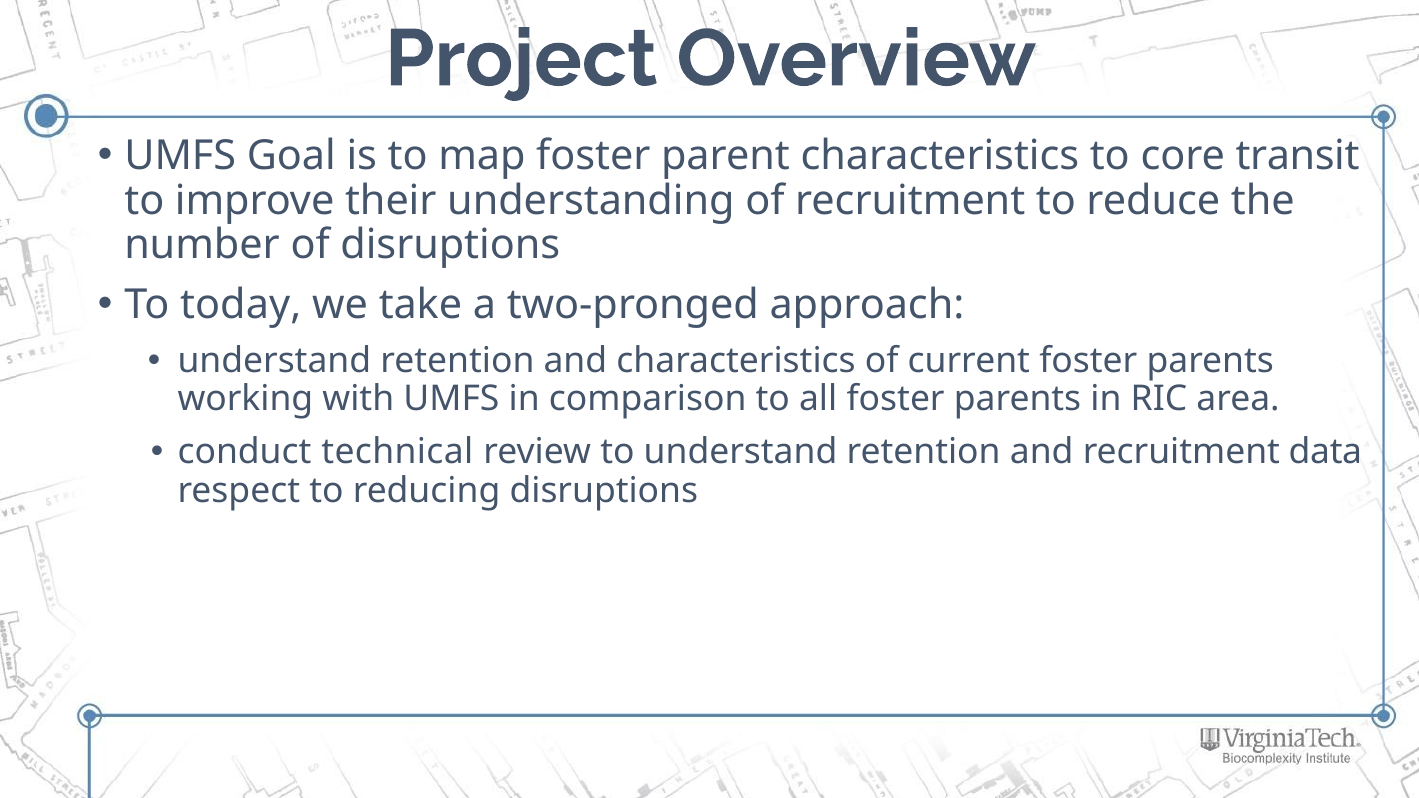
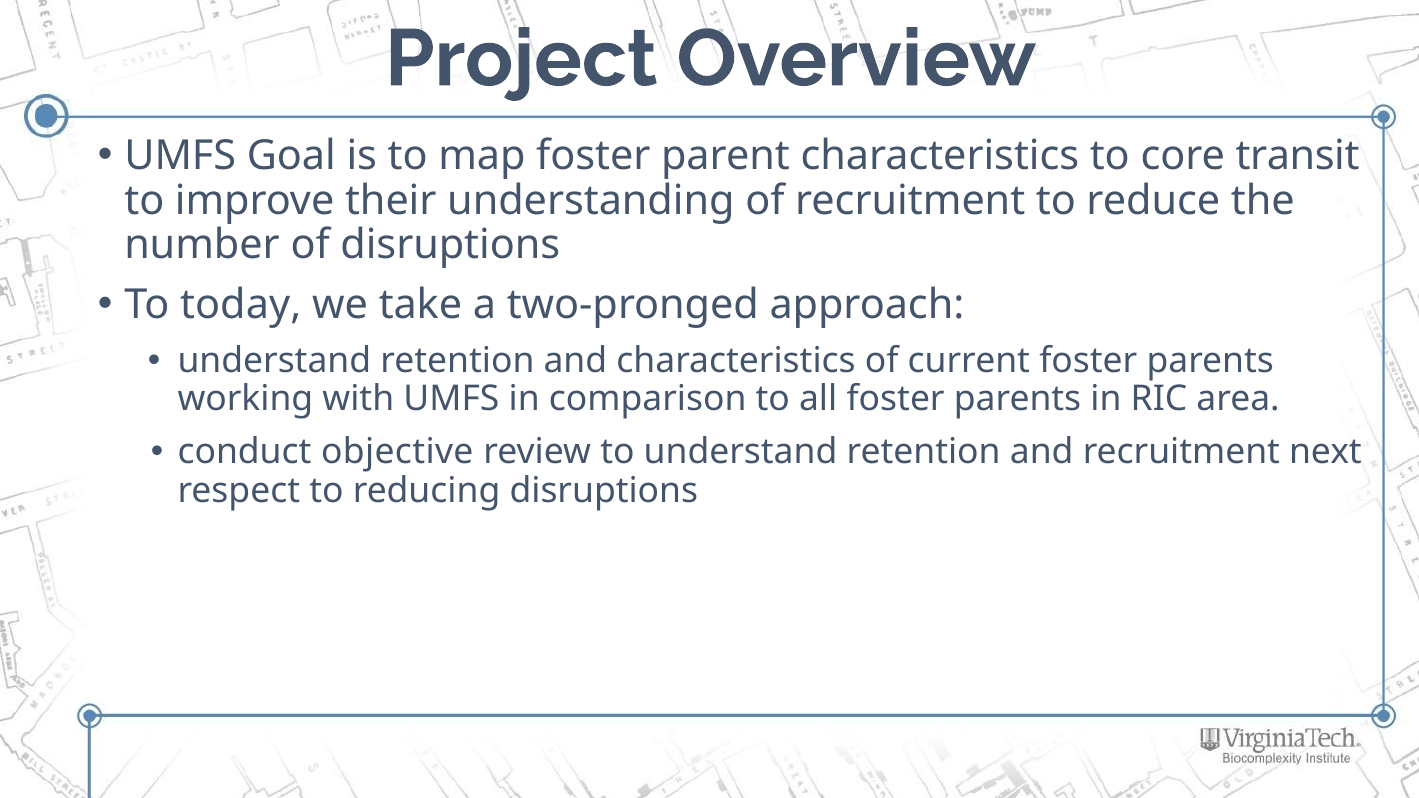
technical: technical -> objective
data: data -> next
